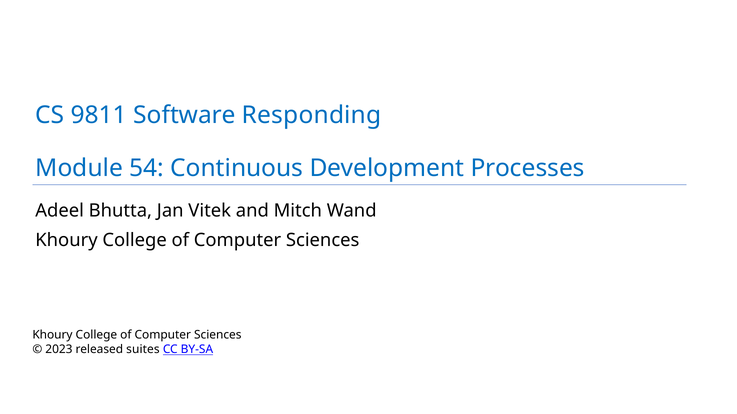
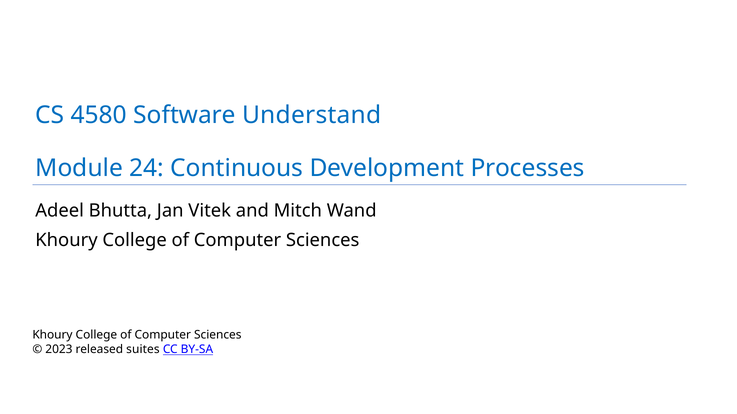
9811: 9811 -> 4580
Responding: Responding -> Understand
54: 54 -> 24
